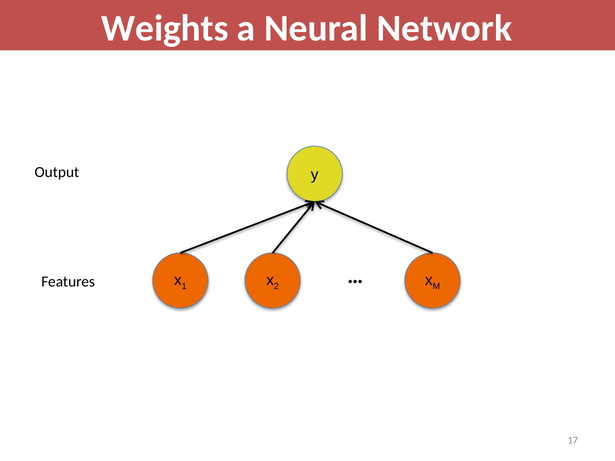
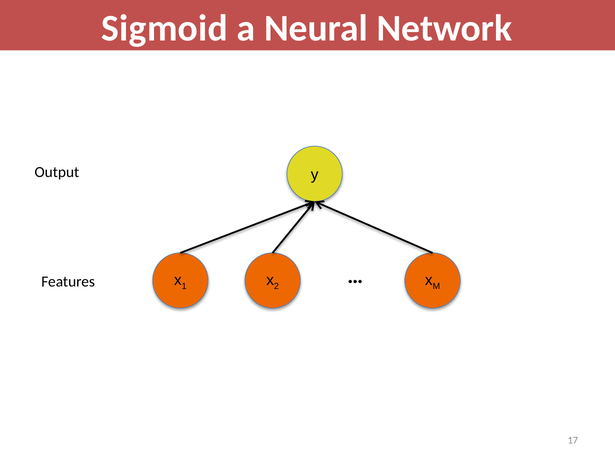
Weights: Weights -> Sigmoid
